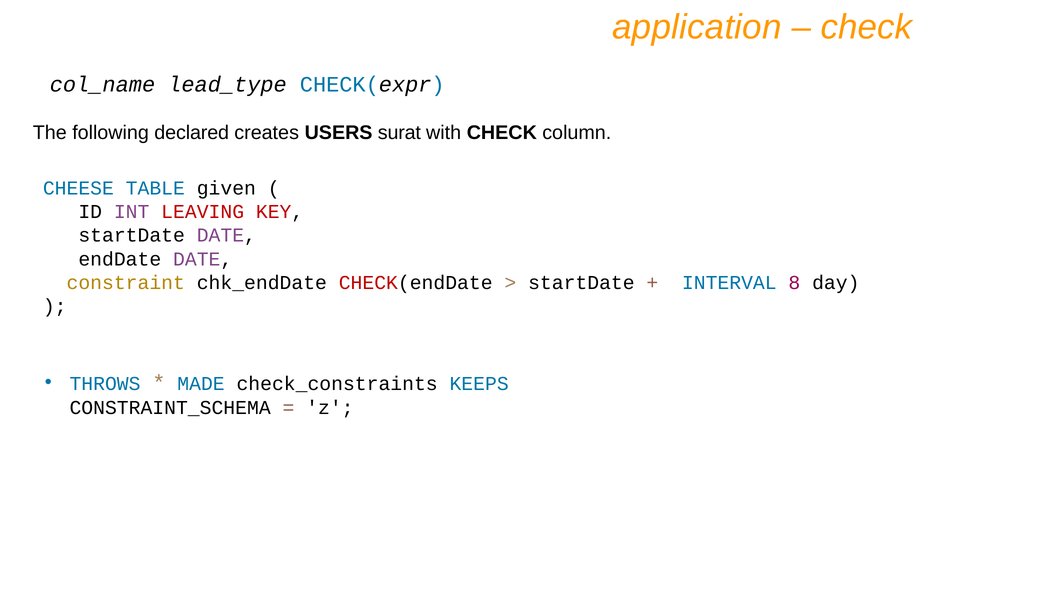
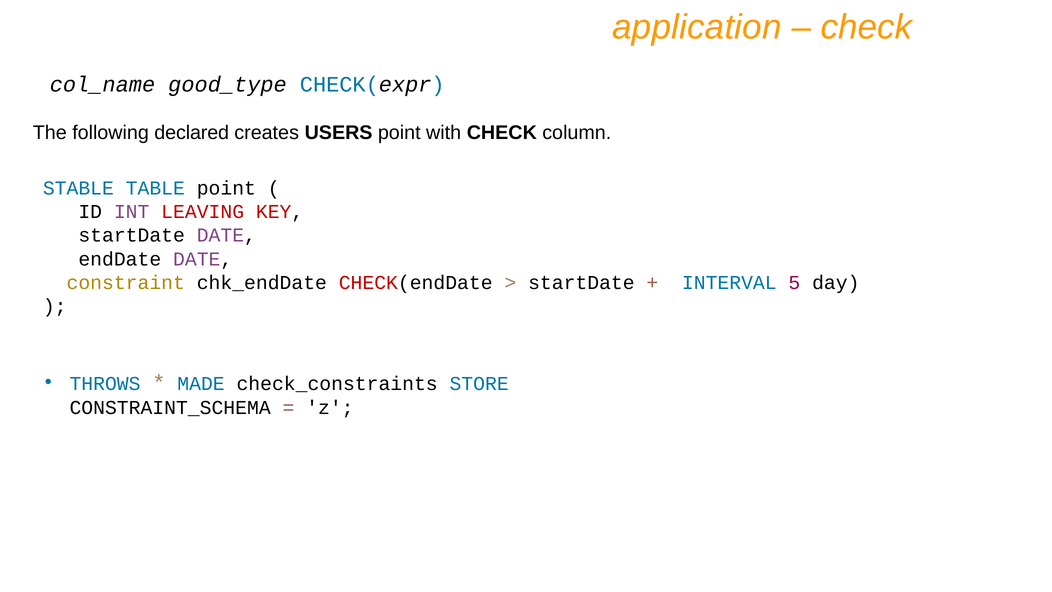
lead_type: lead_type -> good_type
USERS surat: surat -> point
CHEESE: CHEESE -> STABLE
TABLE given: given -> point
8: 8 -> 5
KEEPS: KEEPS -> STORE
